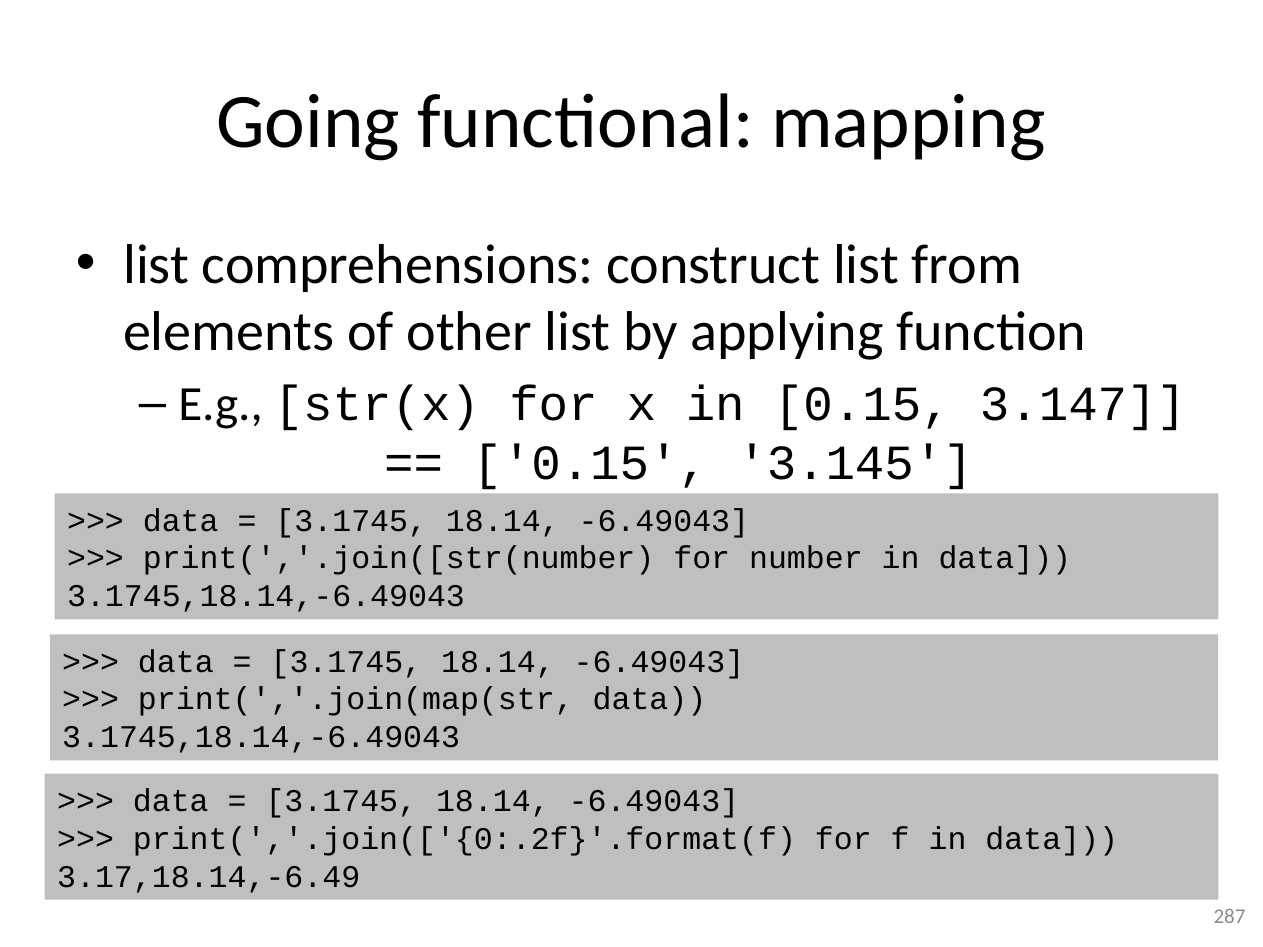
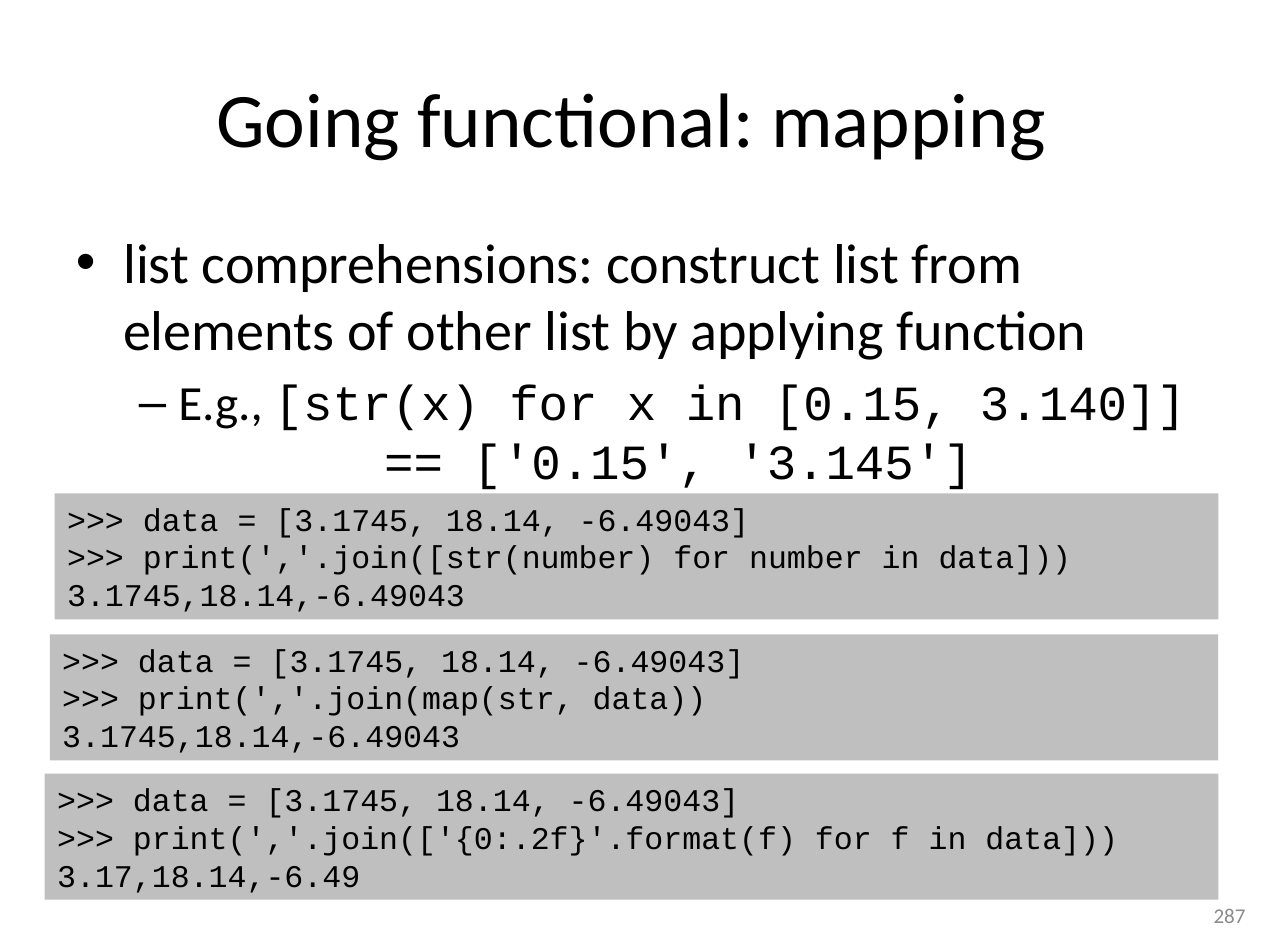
3.147: 3.147 -> 3.140
